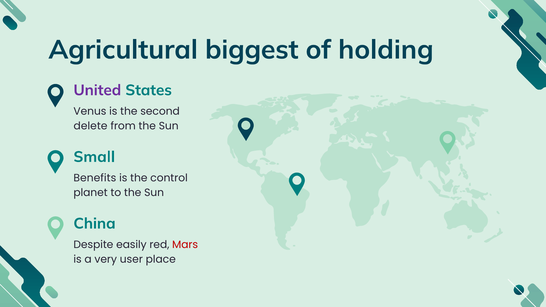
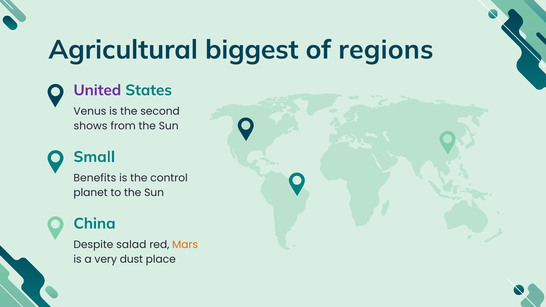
holding: holding -> regions
delete: delete -> shows
easily: easily -> salad
Mars colour: red -> orange
user: user -> dust
